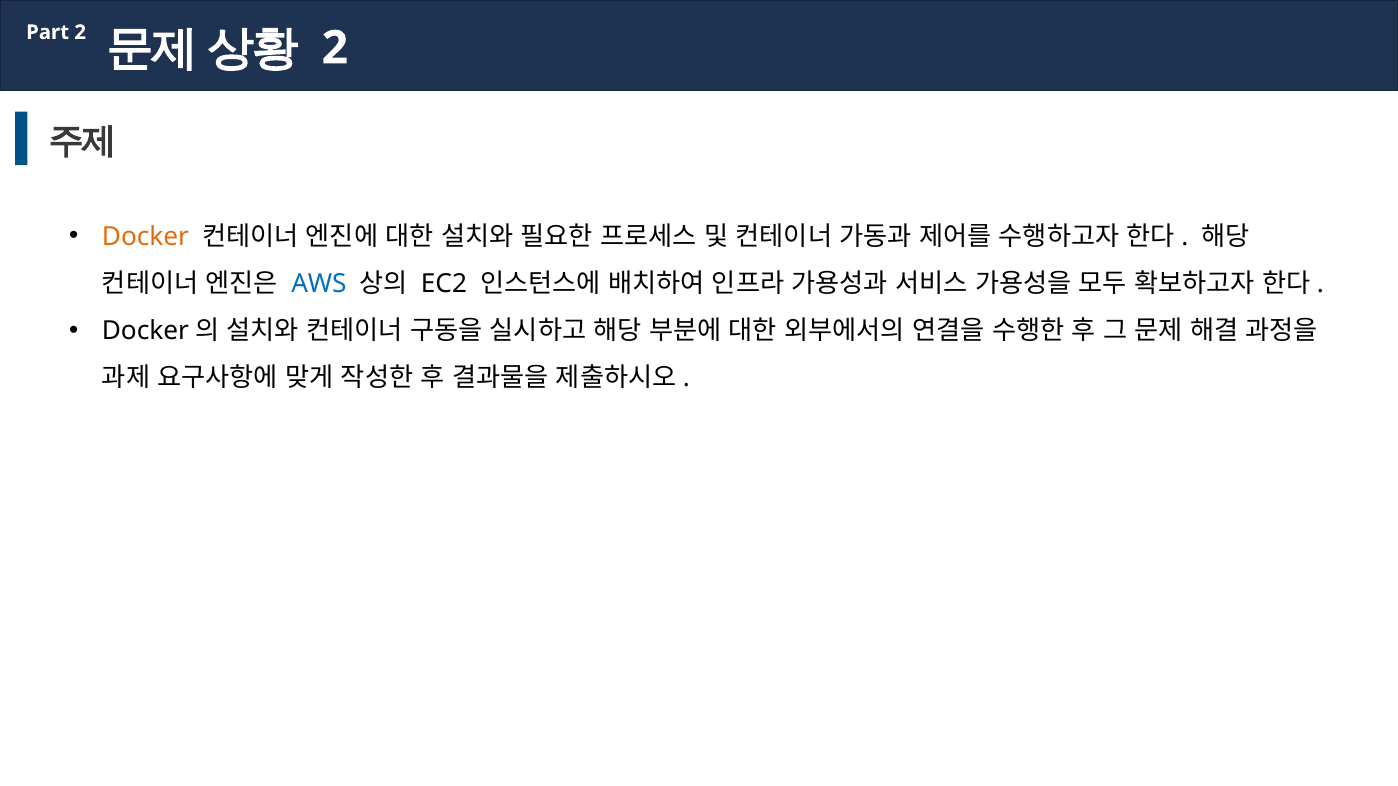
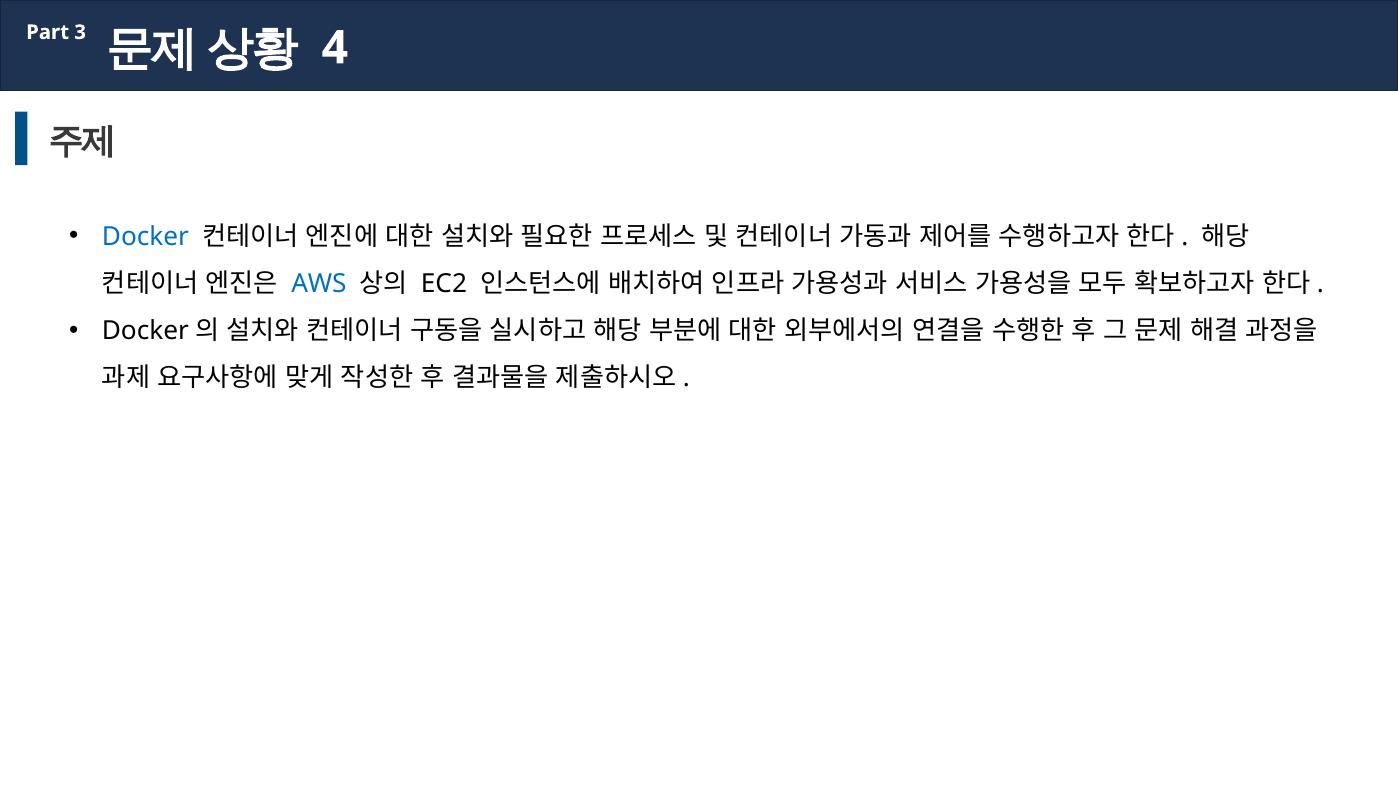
Part 2: 2 -> 3
2 at (335, 48): 2 -> 4
Docker colour: orange -> blue
